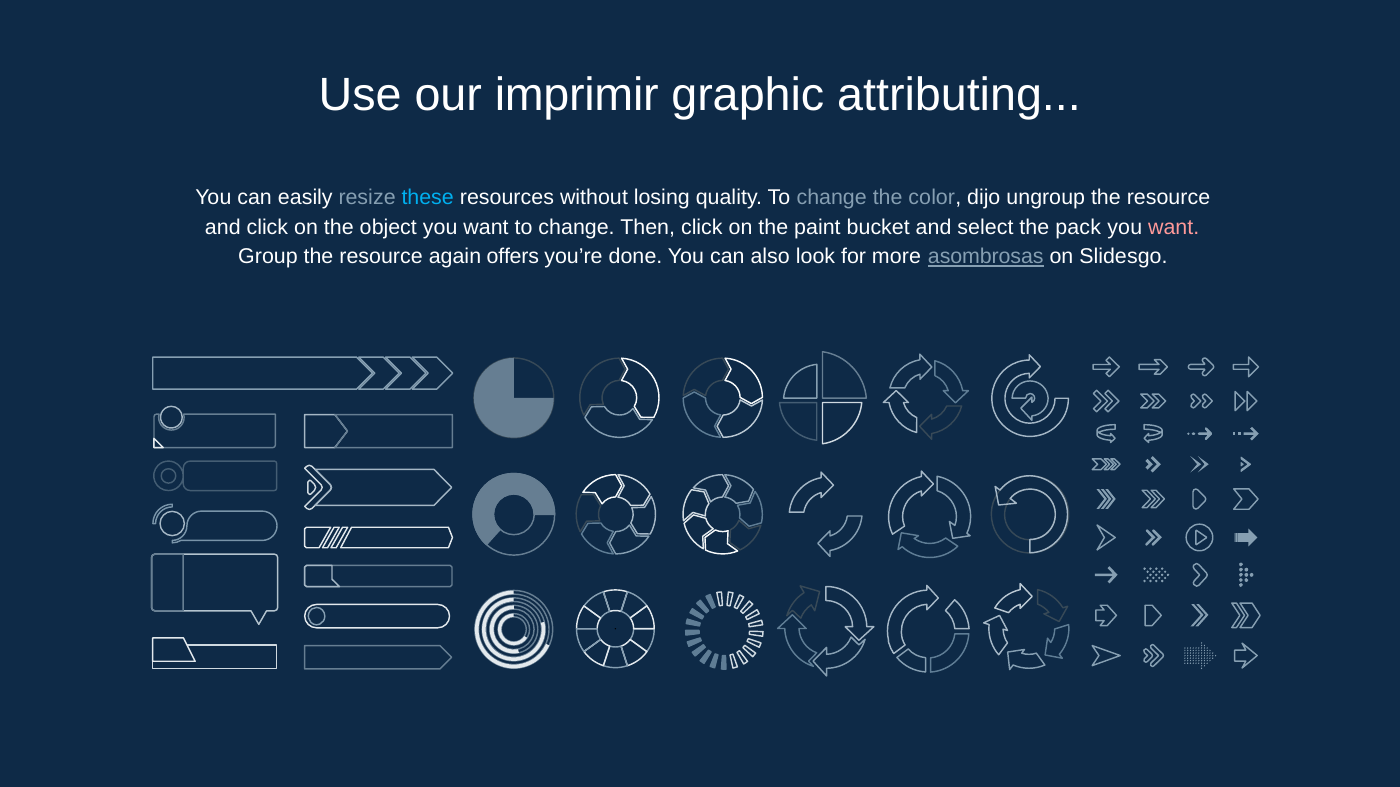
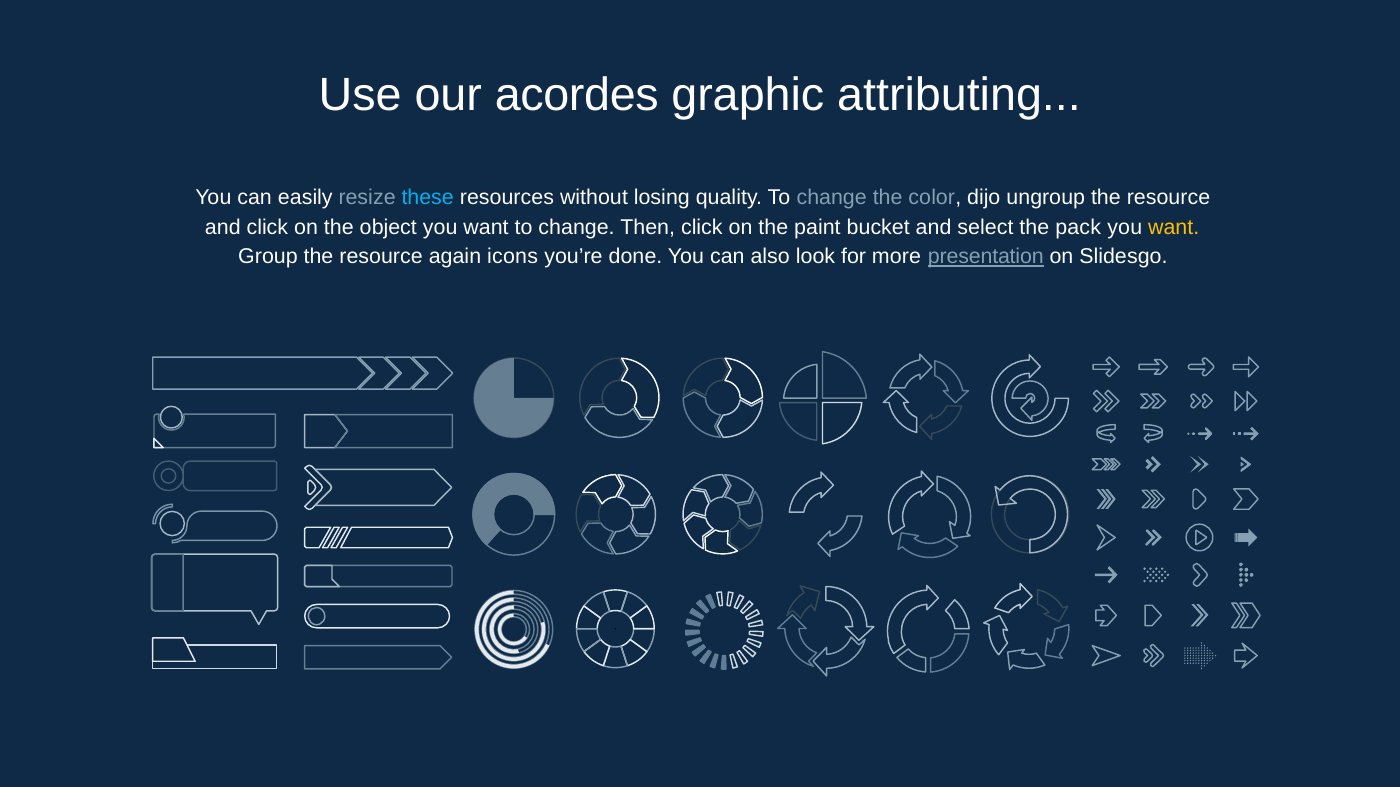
imprimir: imprimir -> acordes
want at (1174, 227) colour: pink -> yellow
offers: offers -> icons
asombrosas: asombrosas -> presentation
